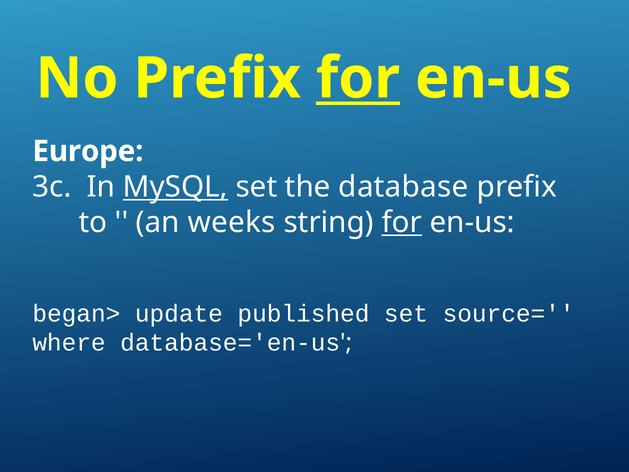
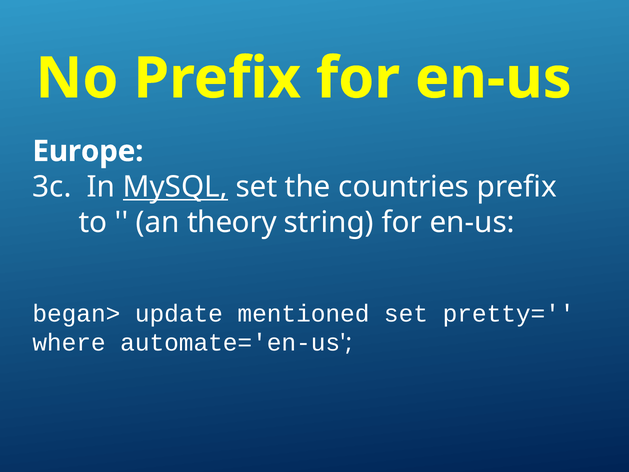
for at (358, 78) underline: present -> none
database: database -> countries
weeks: weeks -> theory
for at (402, 222) underline: present -> none
published: published -> mentioned
source=: source= -> pretty=
database='en-us: database='en-us -> automate='en-us
